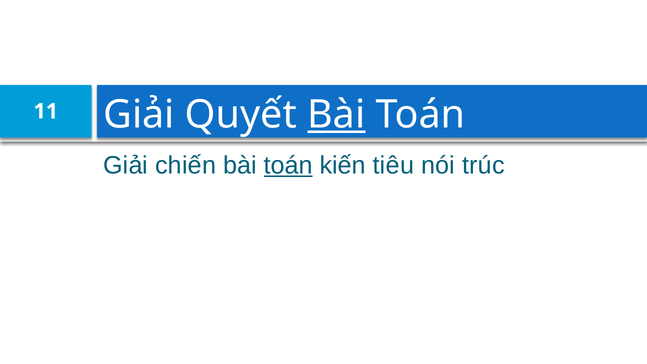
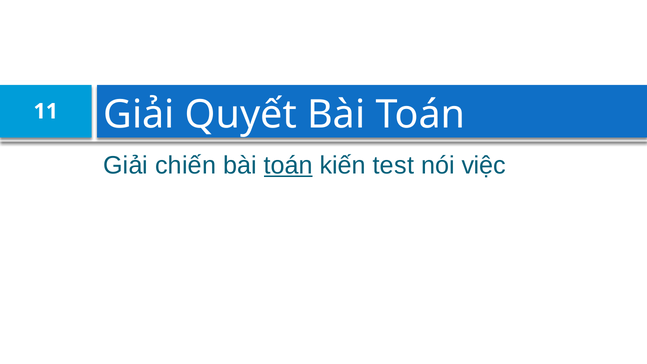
Bài at (336, 115) underline: present -> none
tiêu: tiêu -> test
trúc: trúc -> việc
